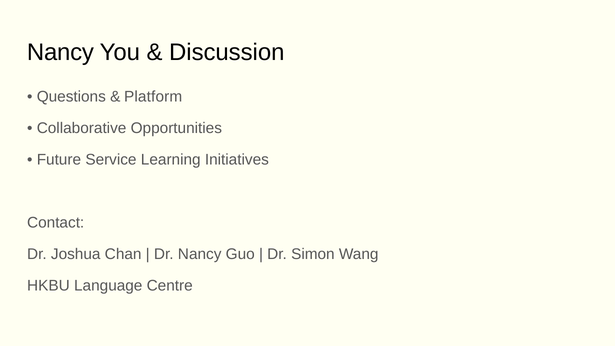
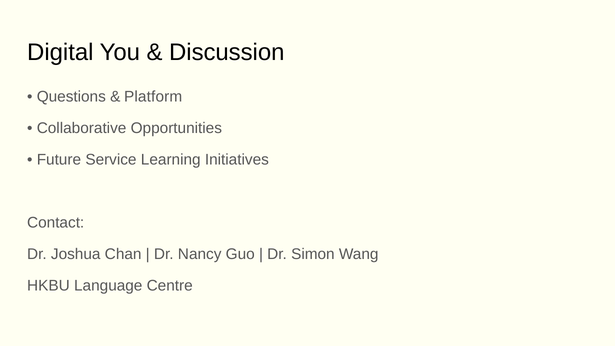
Nancy at (60, 52): Nancy -> Digital
